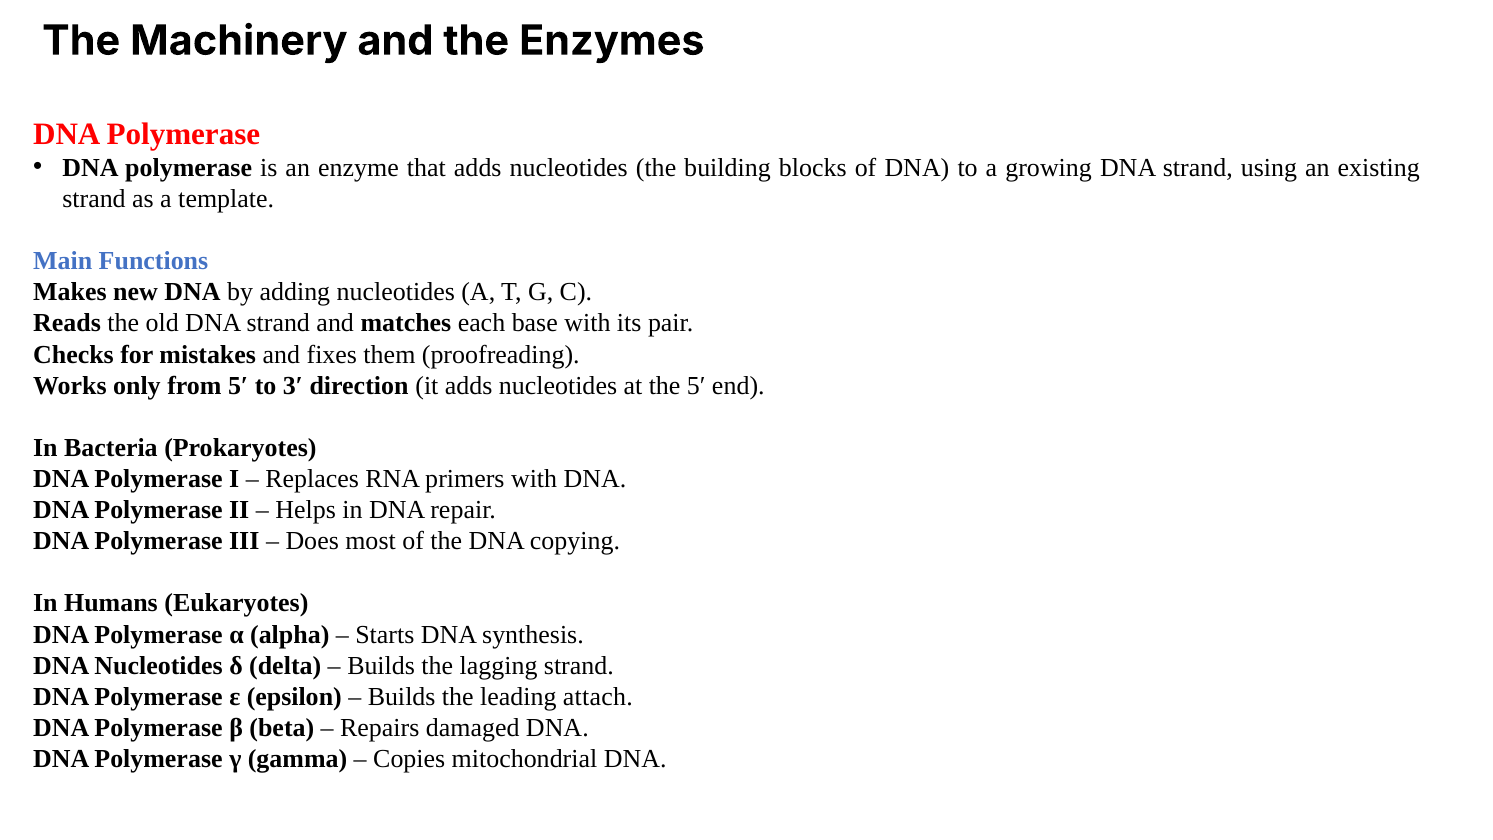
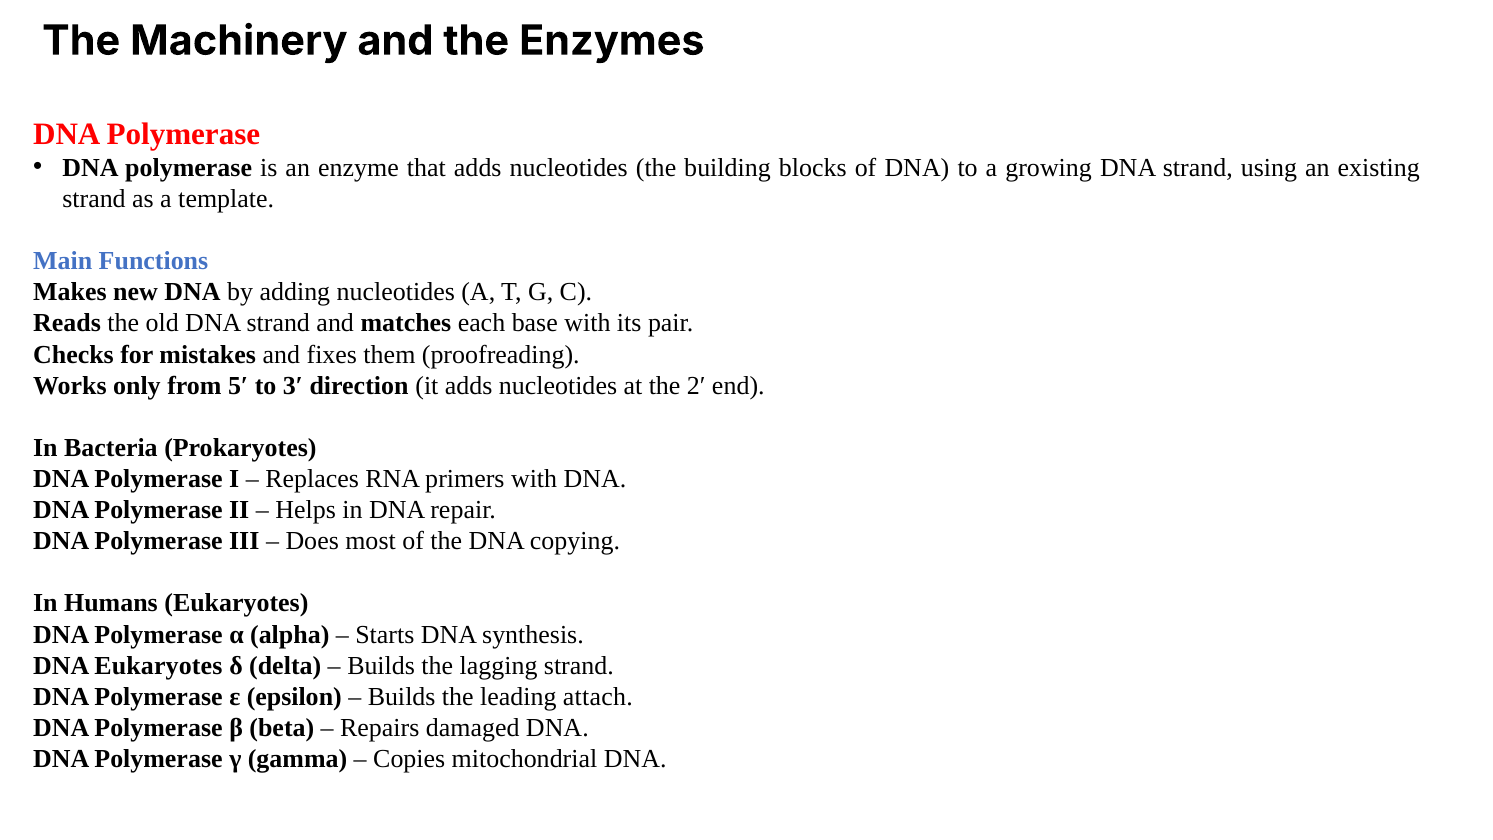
the 5′: 5′ -> 2′
DNA Nucleotides: Nucleotides -> Eukaryotes
